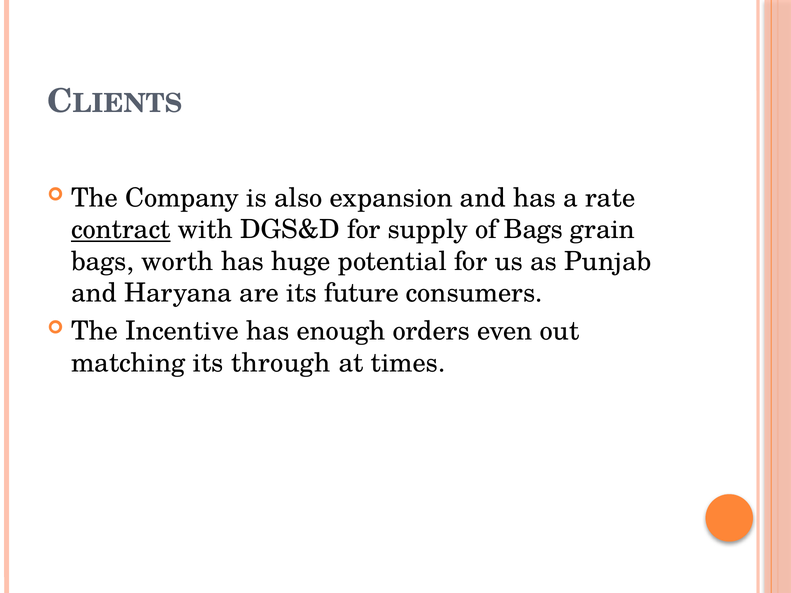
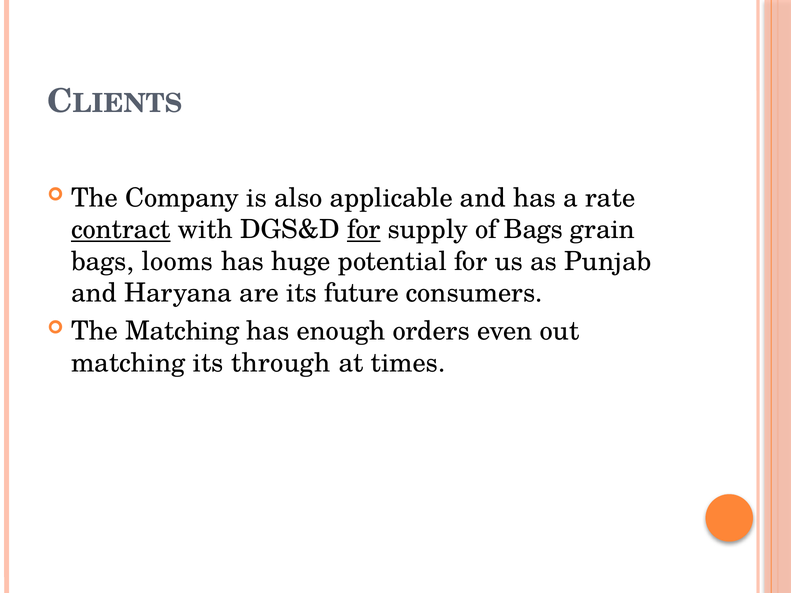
expansion: expansion -> applicable
for at (364, 230) underline: none -> present
worth: worth -> looms
The Incentive: Incentive -> Matching
